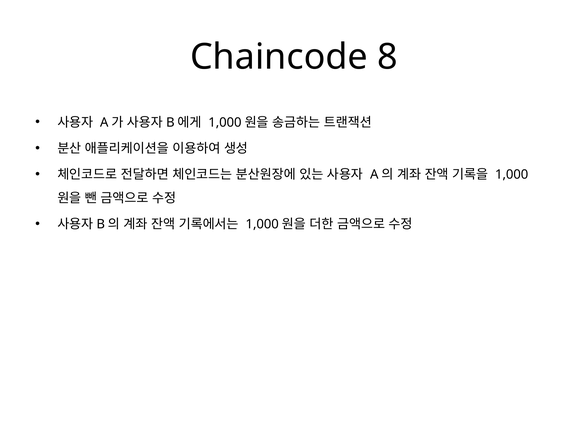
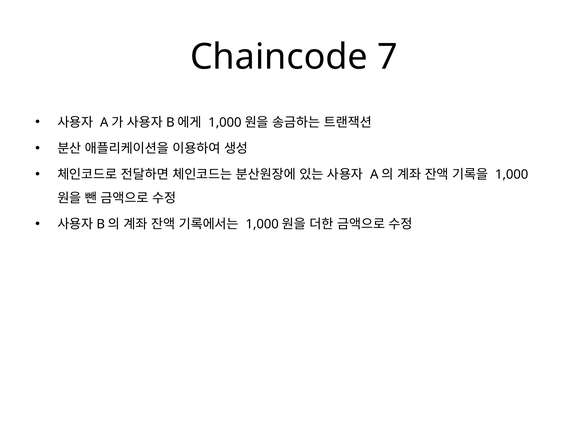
8: 8 -> 7
